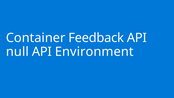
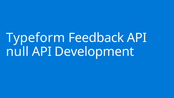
Container: Container -> Typeform
Environment: Environment -> Development
